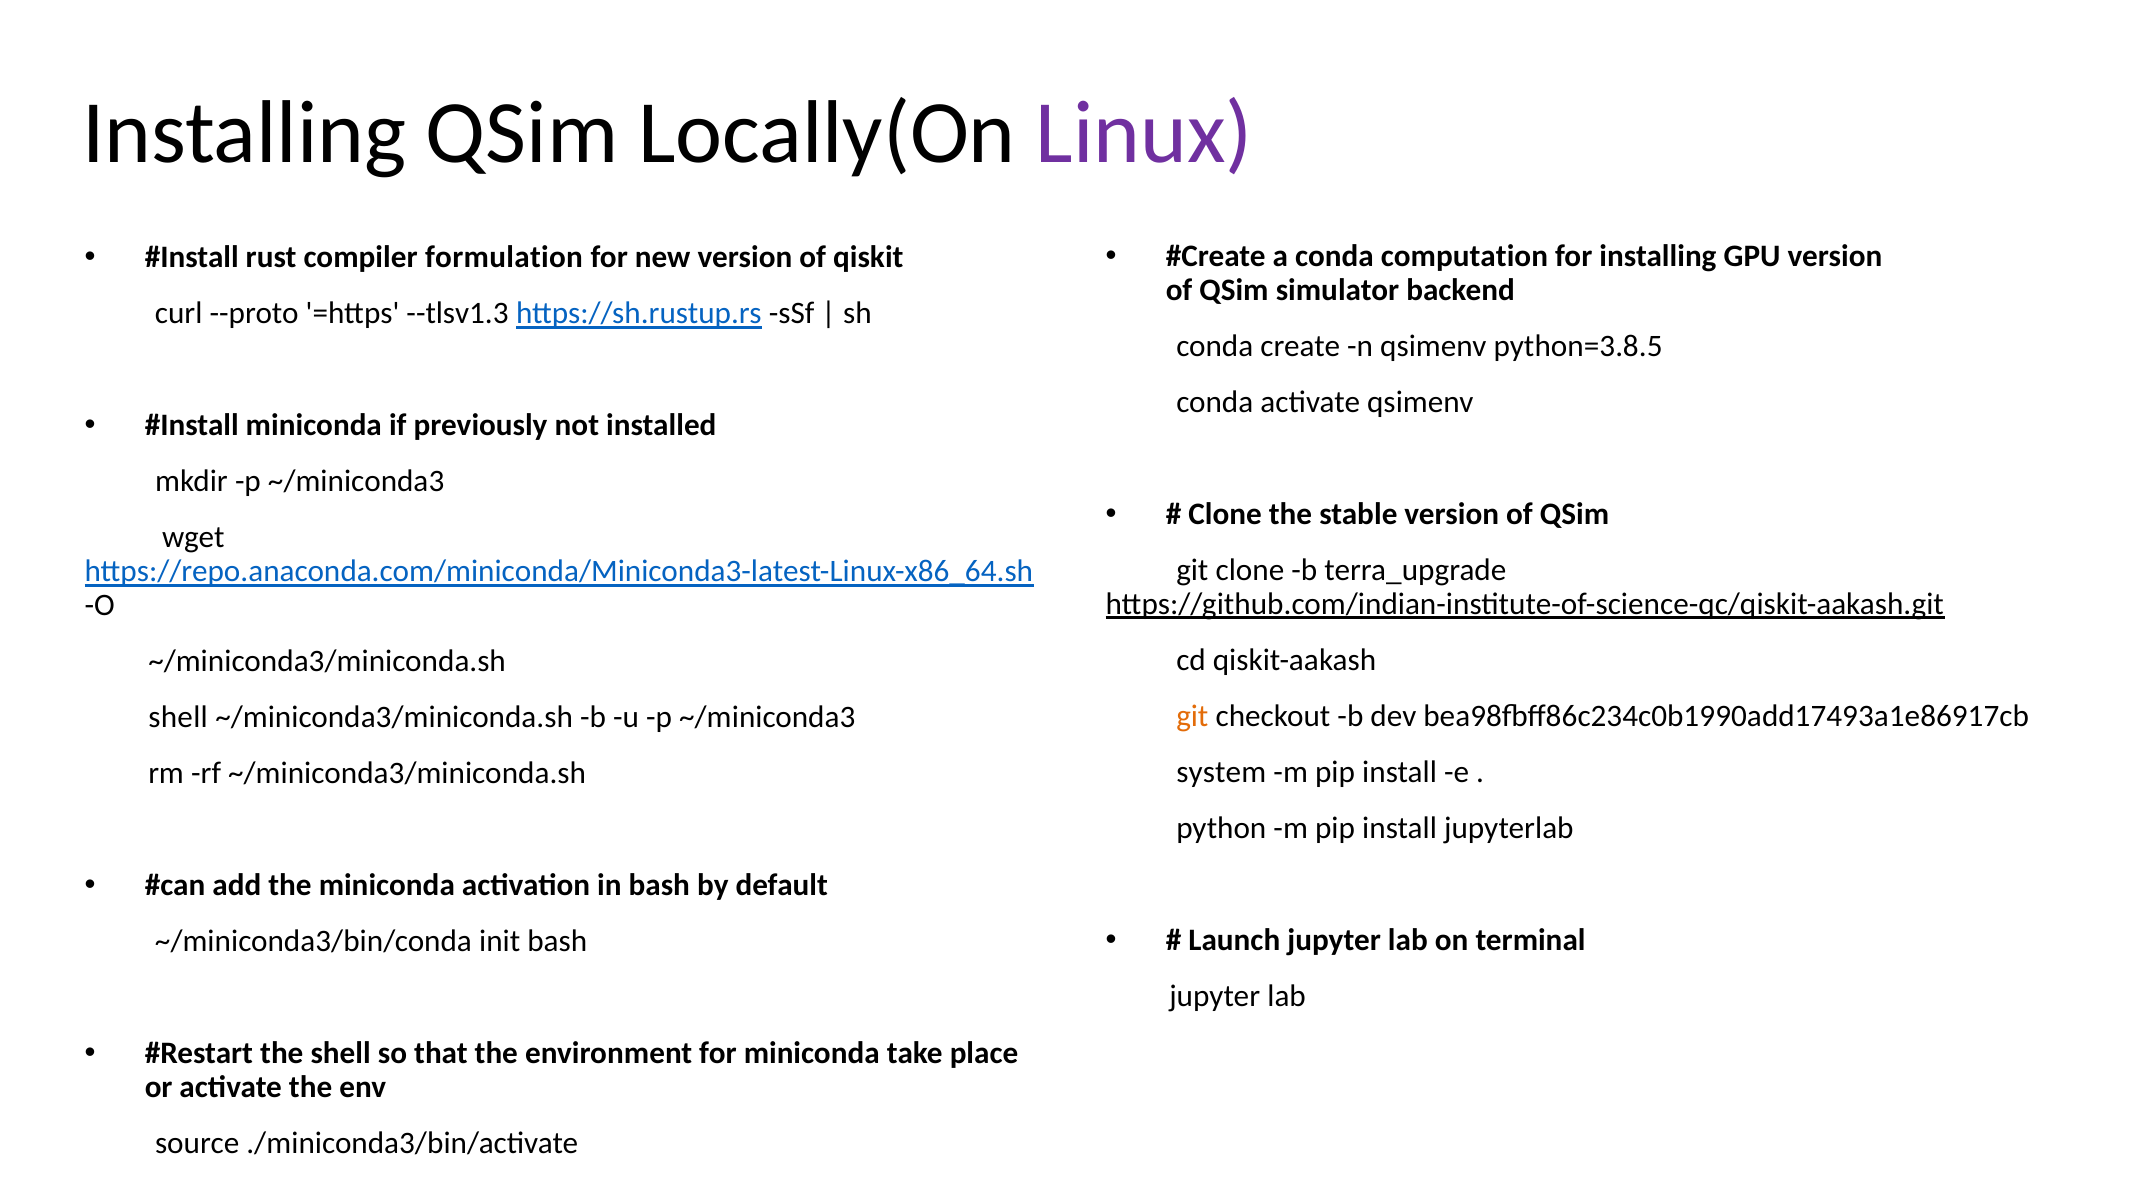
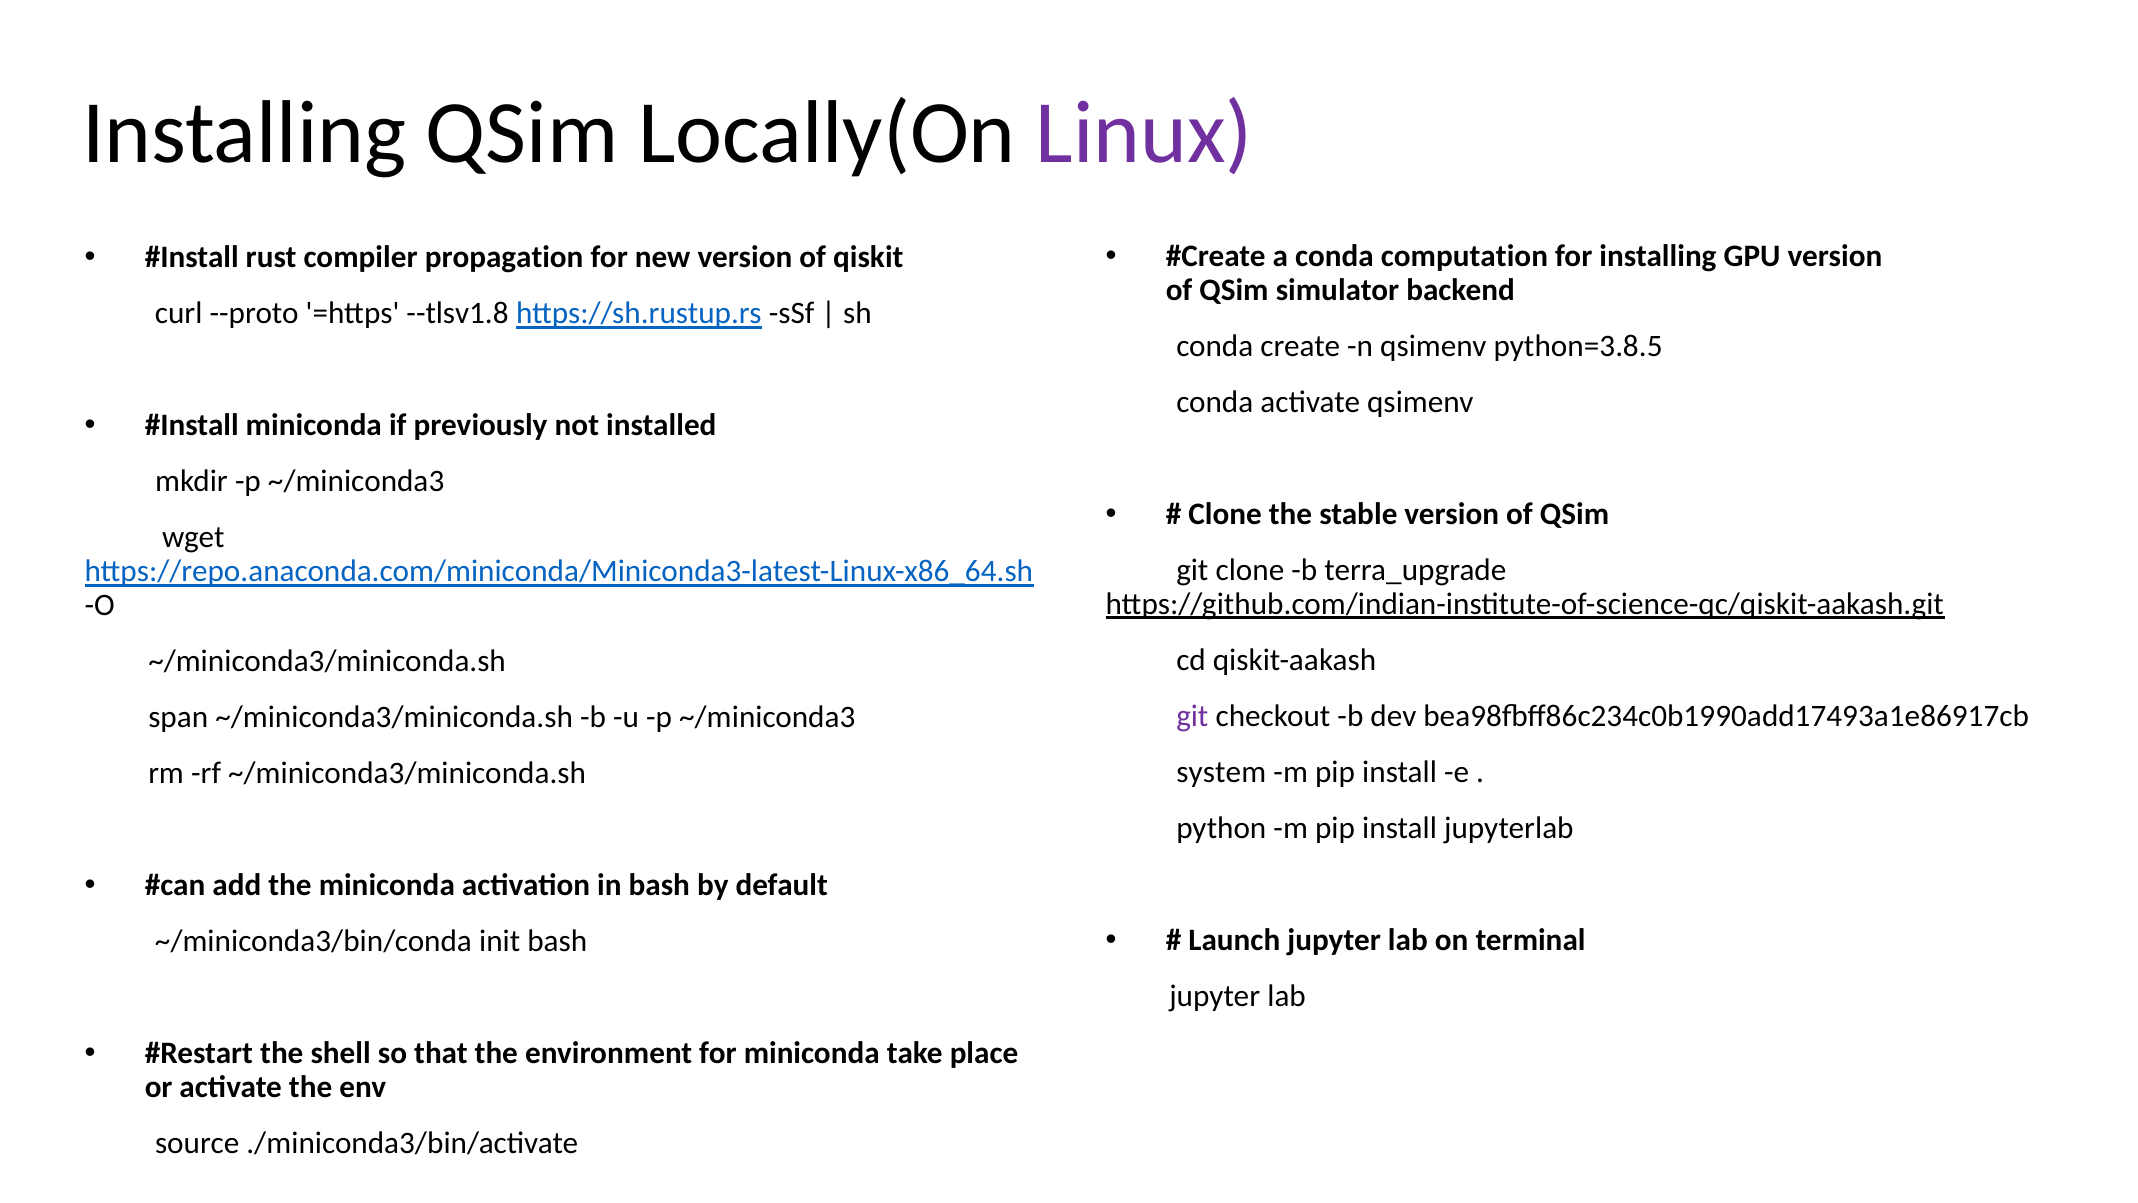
formulation: formulation -> propagation
--tlsv1.3: --tlsv1.3 -> --tlsv1.8
git at (1192, 716) colour: orange -> purple
shell at (178, 717): shell -> span
